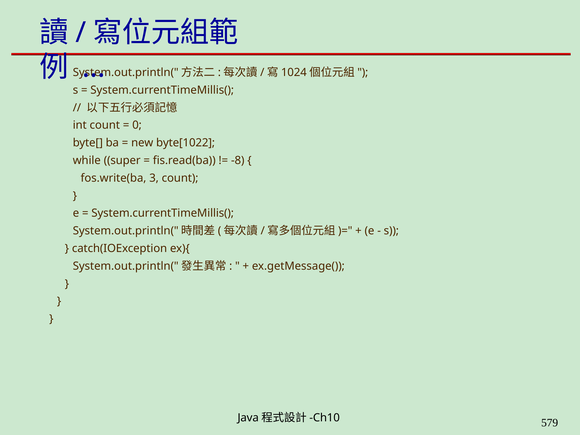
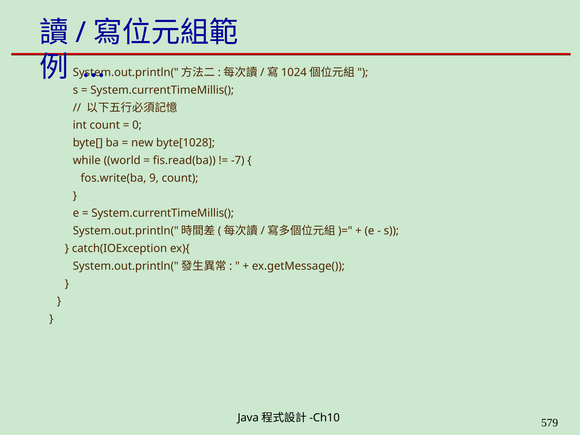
byte[1022: byte[1022 -> byte[1028
super: super -> world
-8: -8 -> -7
3: 3 -> 9
